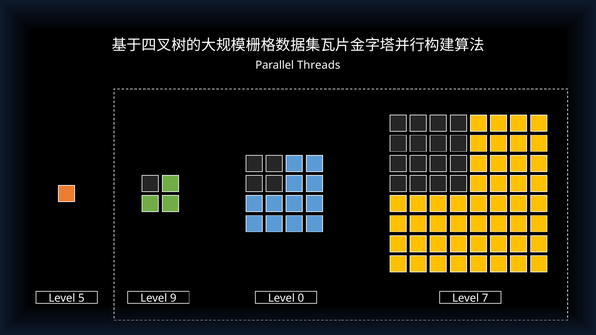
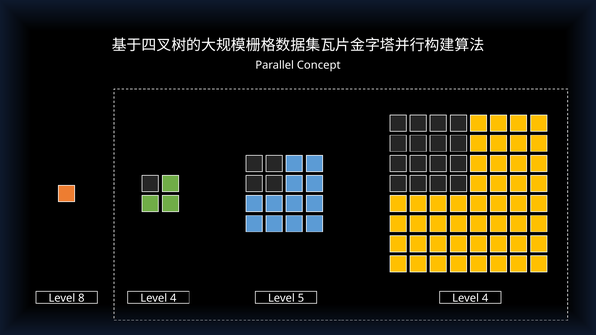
Threads: Threads -> Concept
5: 5 -> 8
9 at (173, 298): 9 -> 4
0: 0 -> 5
7 at (485, 298): 7 -> 4
